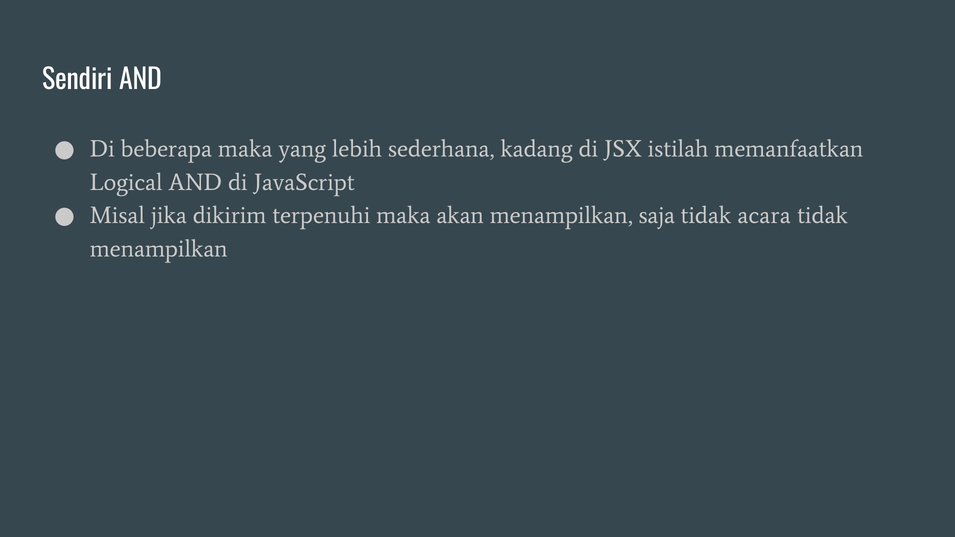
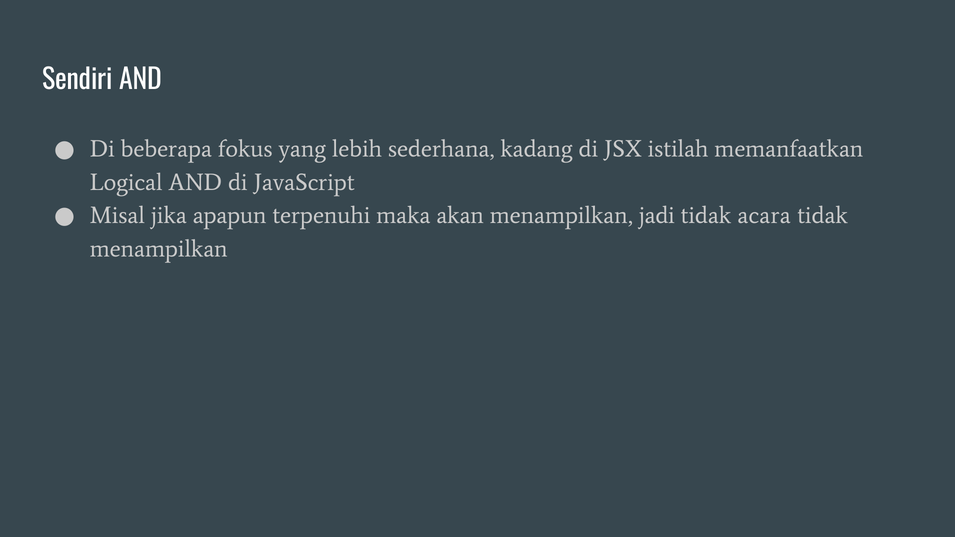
beberapa maka: maka -> fokus
dikirim: dikirim -> apapun
saja: saja -> jadi
